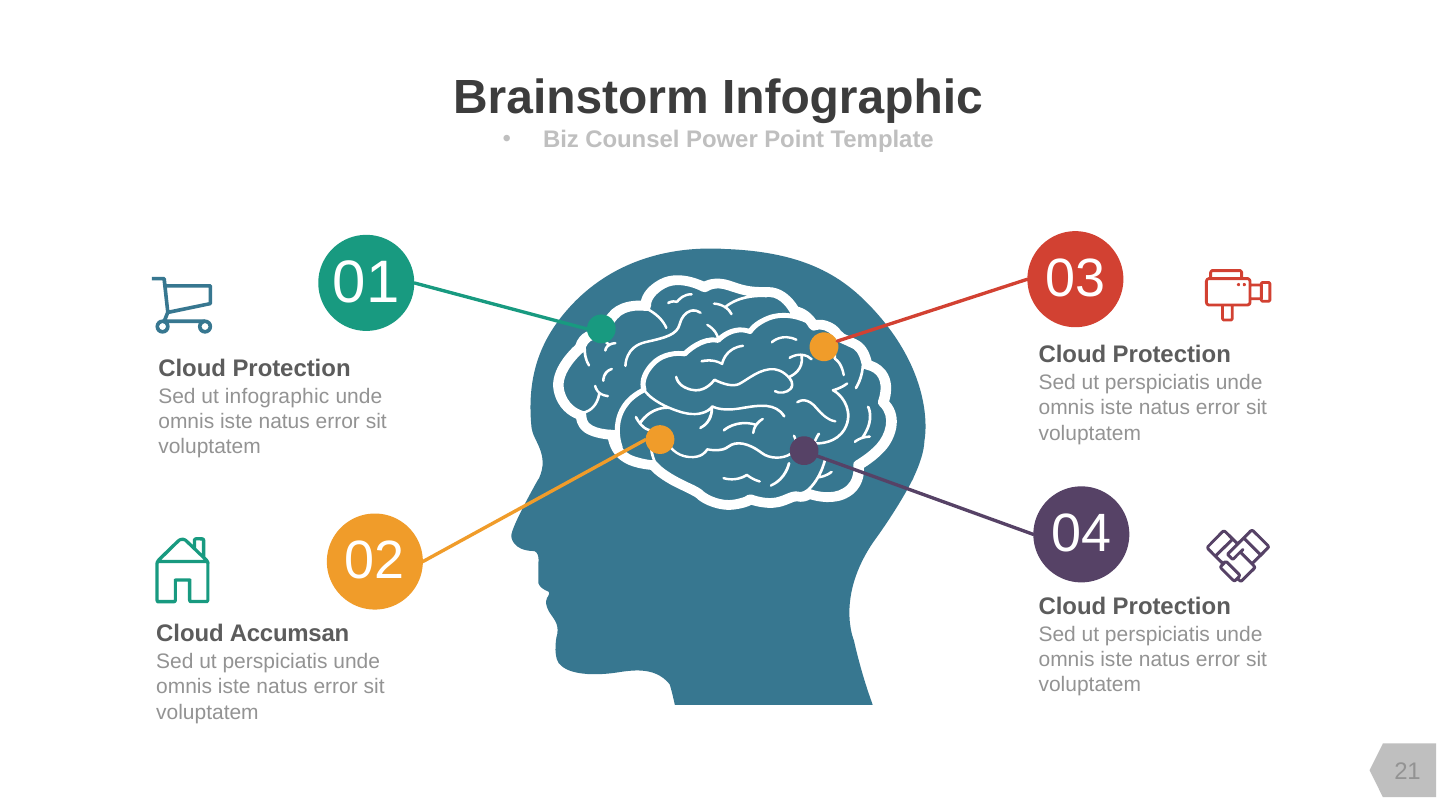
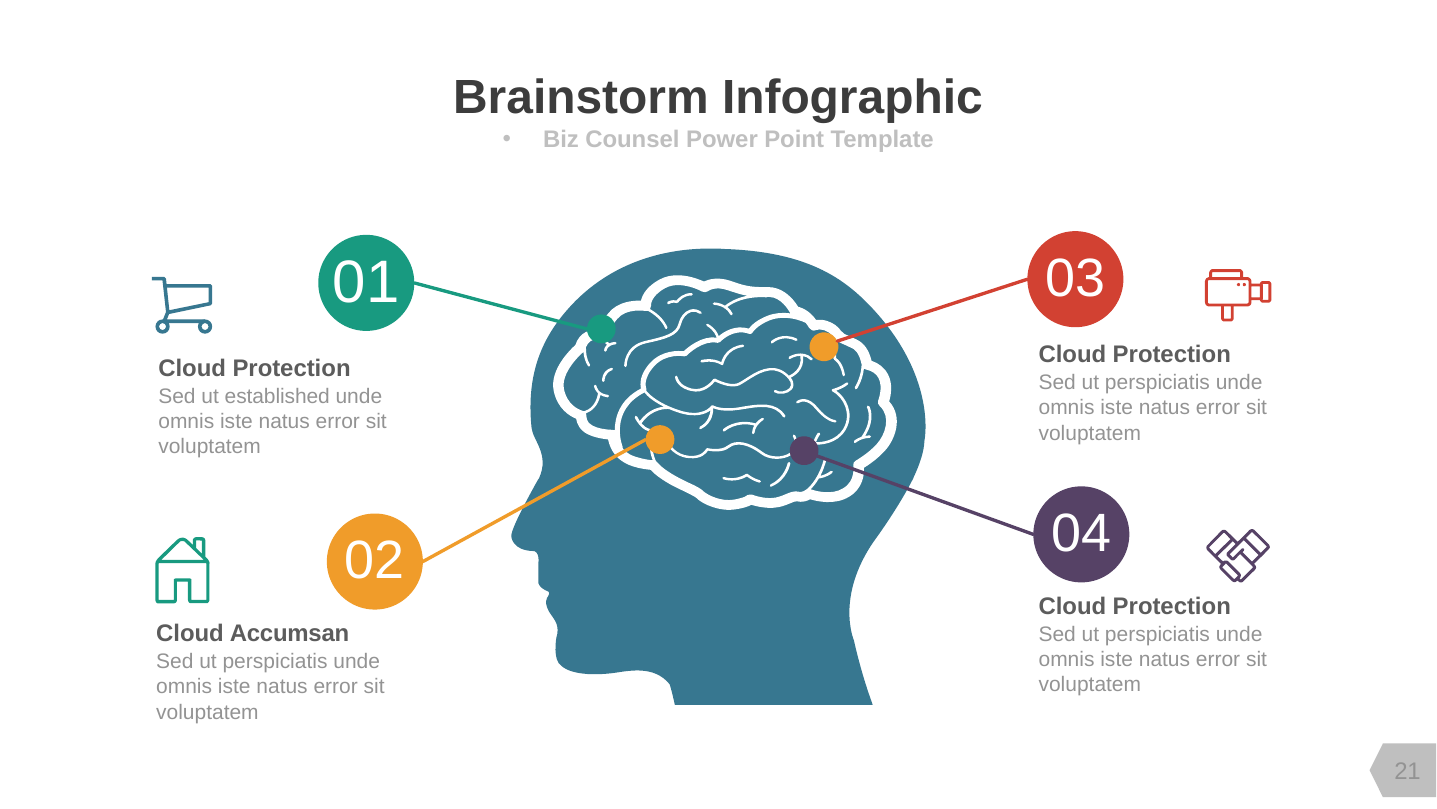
ut infographic: infographic -> established
